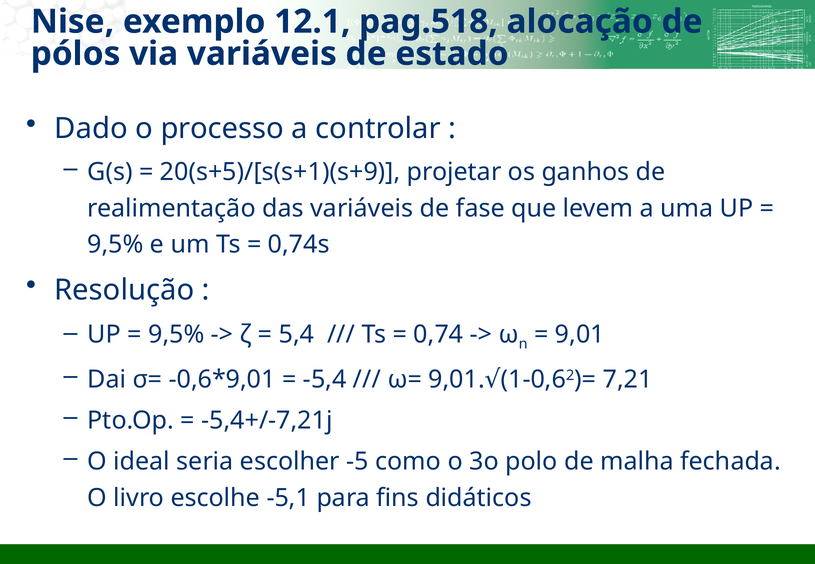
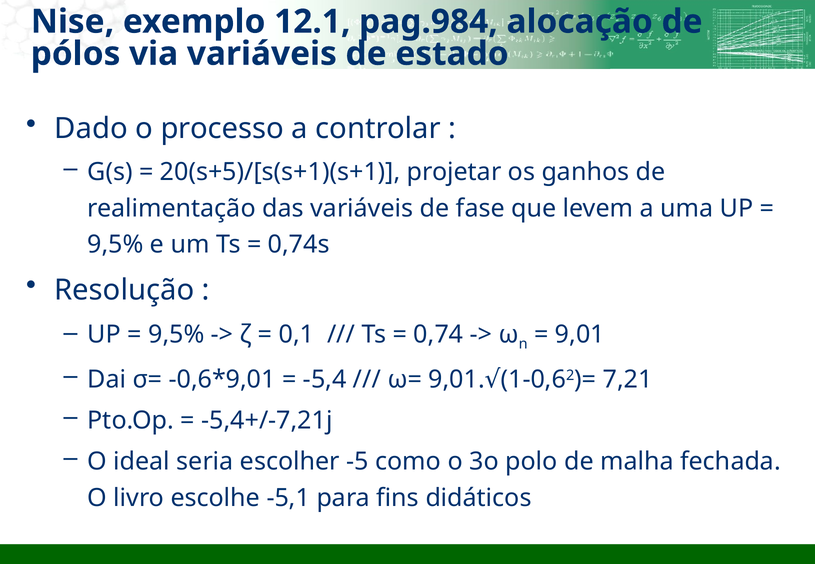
pag.518: pag.518 -> pag.984
20(s+5)/[s(s+1)(s+9: 20(s+5)/[s(s+1)(s+9 -> 20(s+5)/[s(s+1)(s+1
5,4: 5,4 -> 0,1
